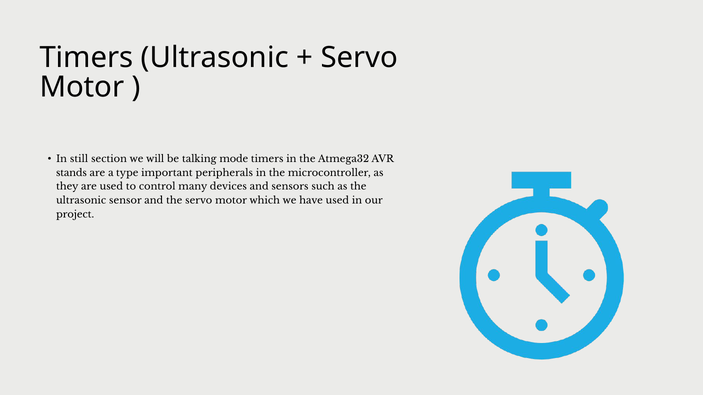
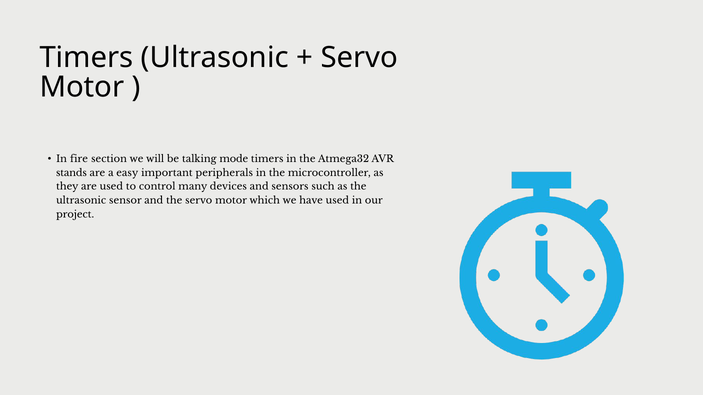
still: still -> fire
type: type -> easy
